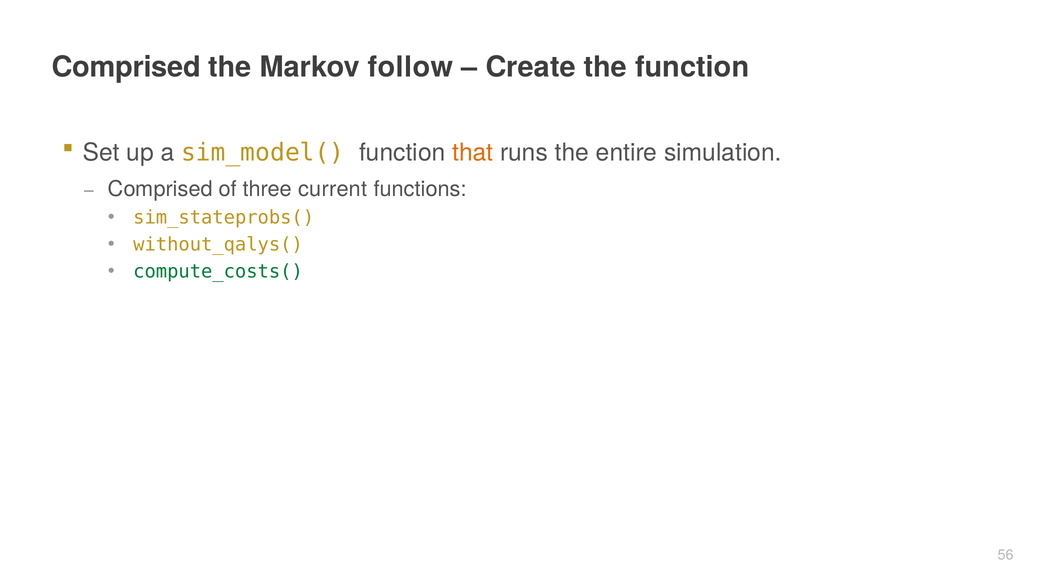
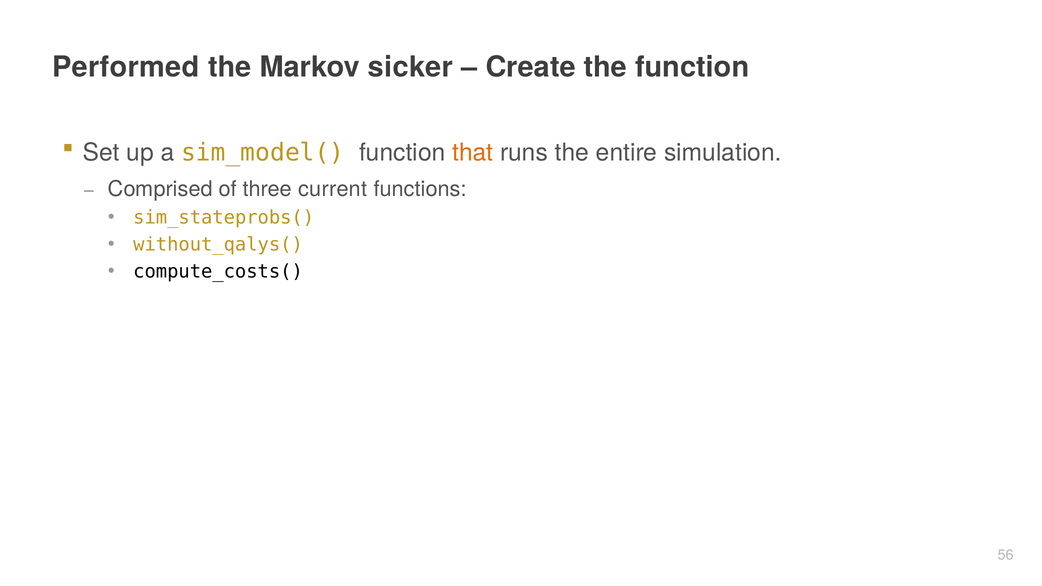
Comprised at (126, 67): Comprised -> Performed
follow: follow -> sicker
compute_costs( colour: green -> black
